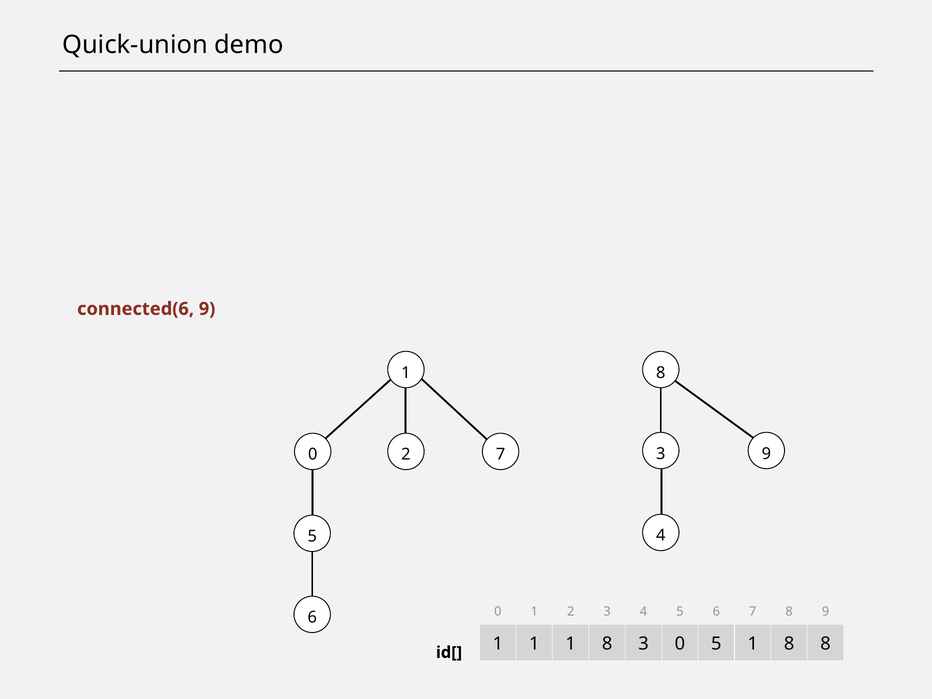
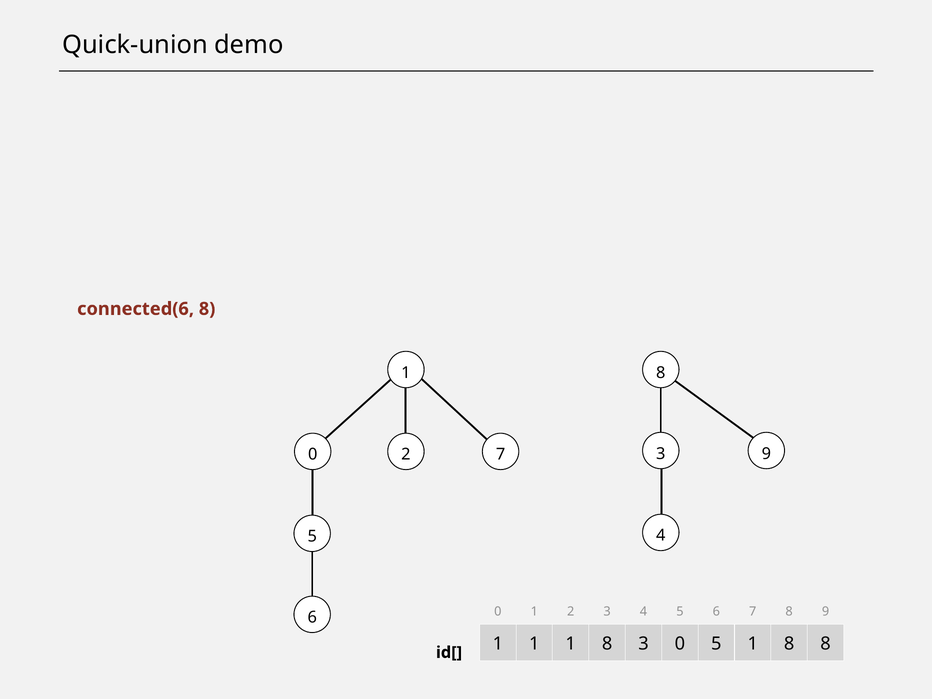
connected(6 9: 9 -> 8
